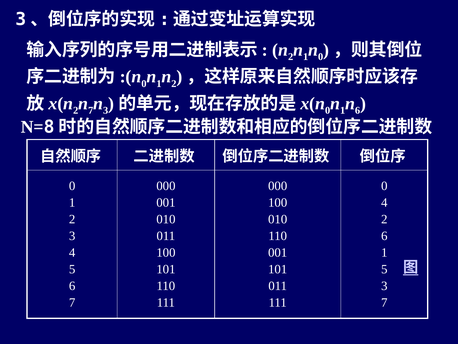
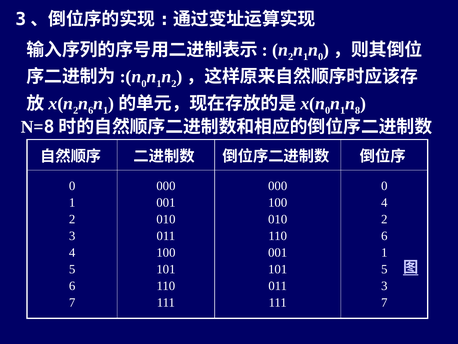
7 at (91, 110): 7 -> 6
3 at (106, 110): 3 -> 1
6 at (358, 110): 6 -> 8
